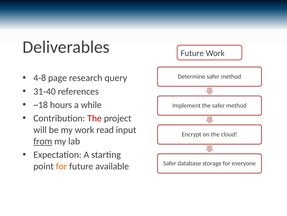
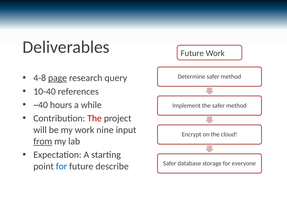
page underline: none -> present
31-40: 31-40 -> 10-40
~18: ~18 -> ~40
read: read -> nine
for at (61, 166) colour: orange -> blue
available: available -> describe
